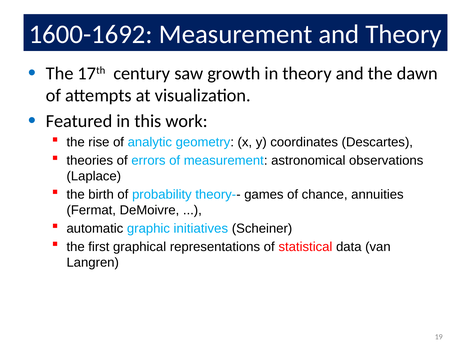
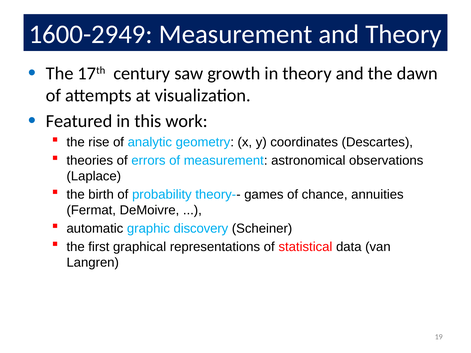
1600-1692: 1600-1692 -> 1600-2949
initiatives: initiatives -> discovery
